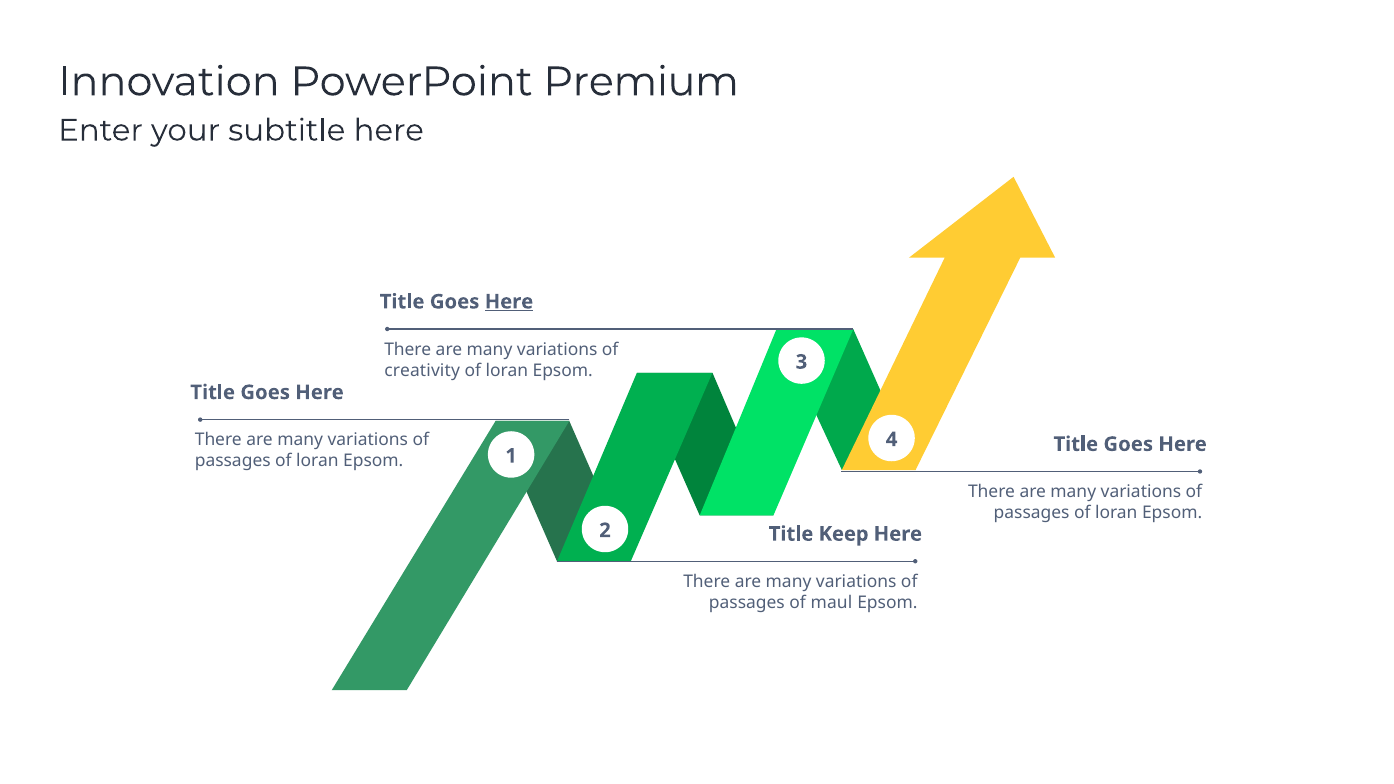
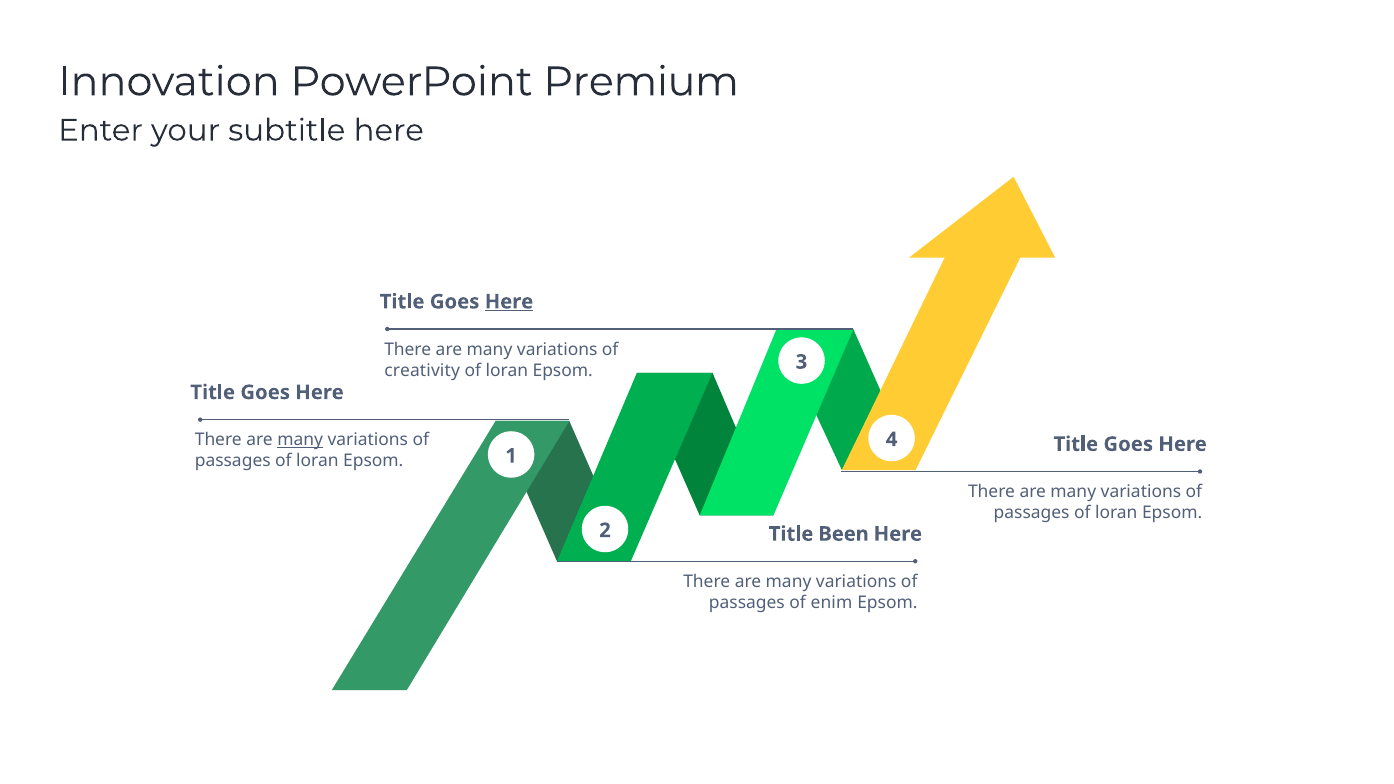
many at (300, 440) underline: none -> present
Keep: Keep -> Been
maul: maul -> enim
